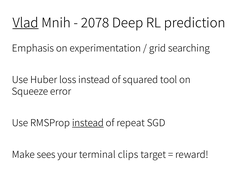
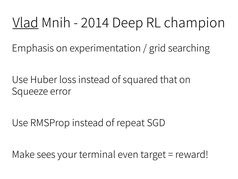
2078: 2078 -> 2014
prediction: prediction -> champion
tool: tool -> that
instead at (88, 123) underline: present -> none
clips: clips -> even
